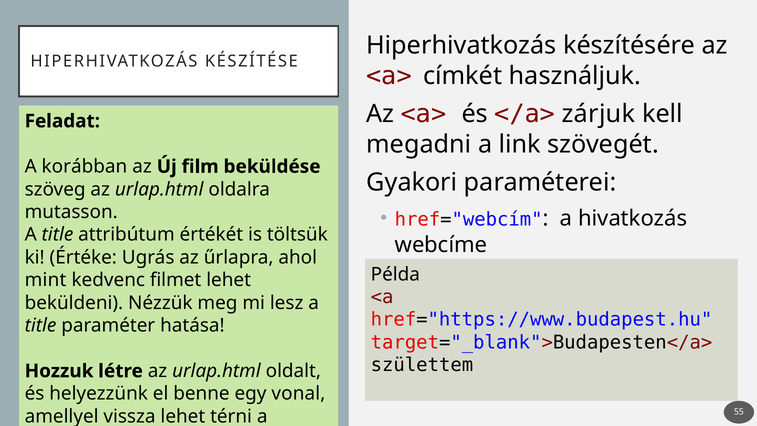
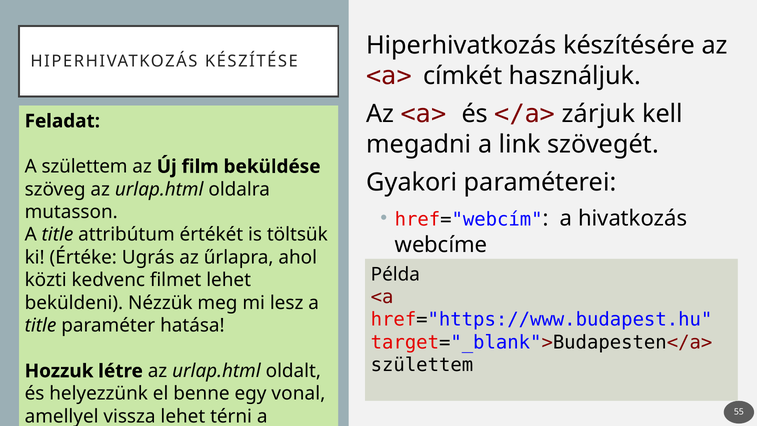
A korábban: korábban -> születtem
mint: mint -> közti
